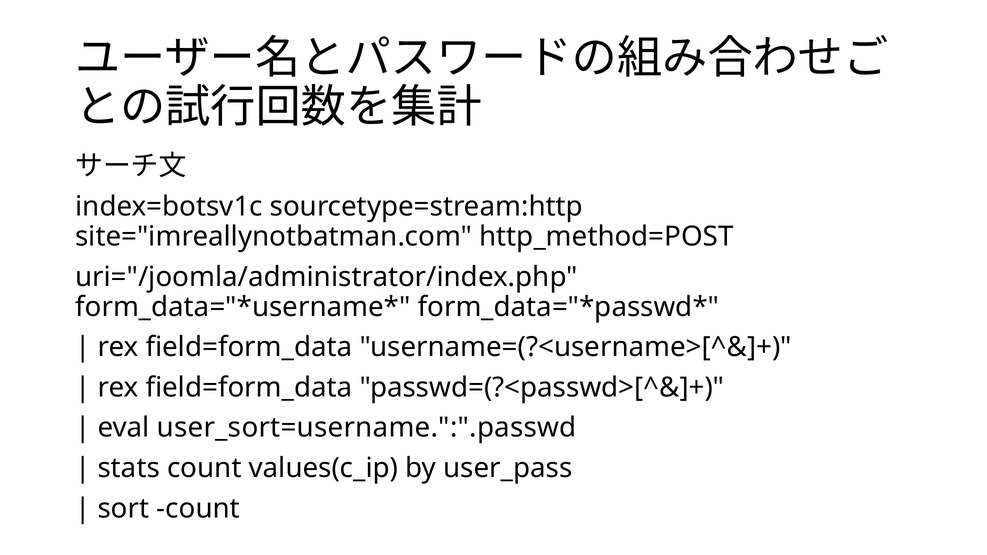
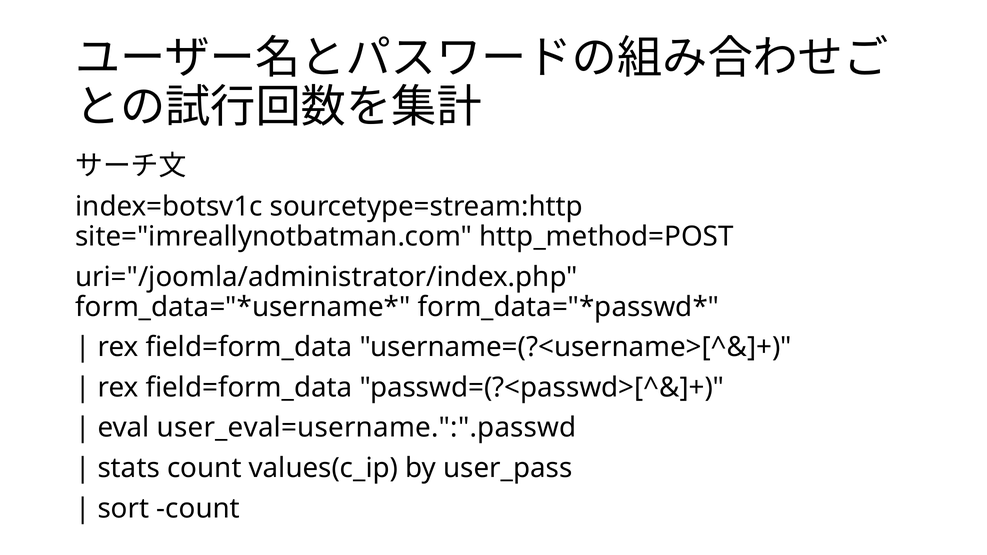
user_sort=username.":".passwd: user_sort=username.":".passwd -> user_eval=username.":".passwd
